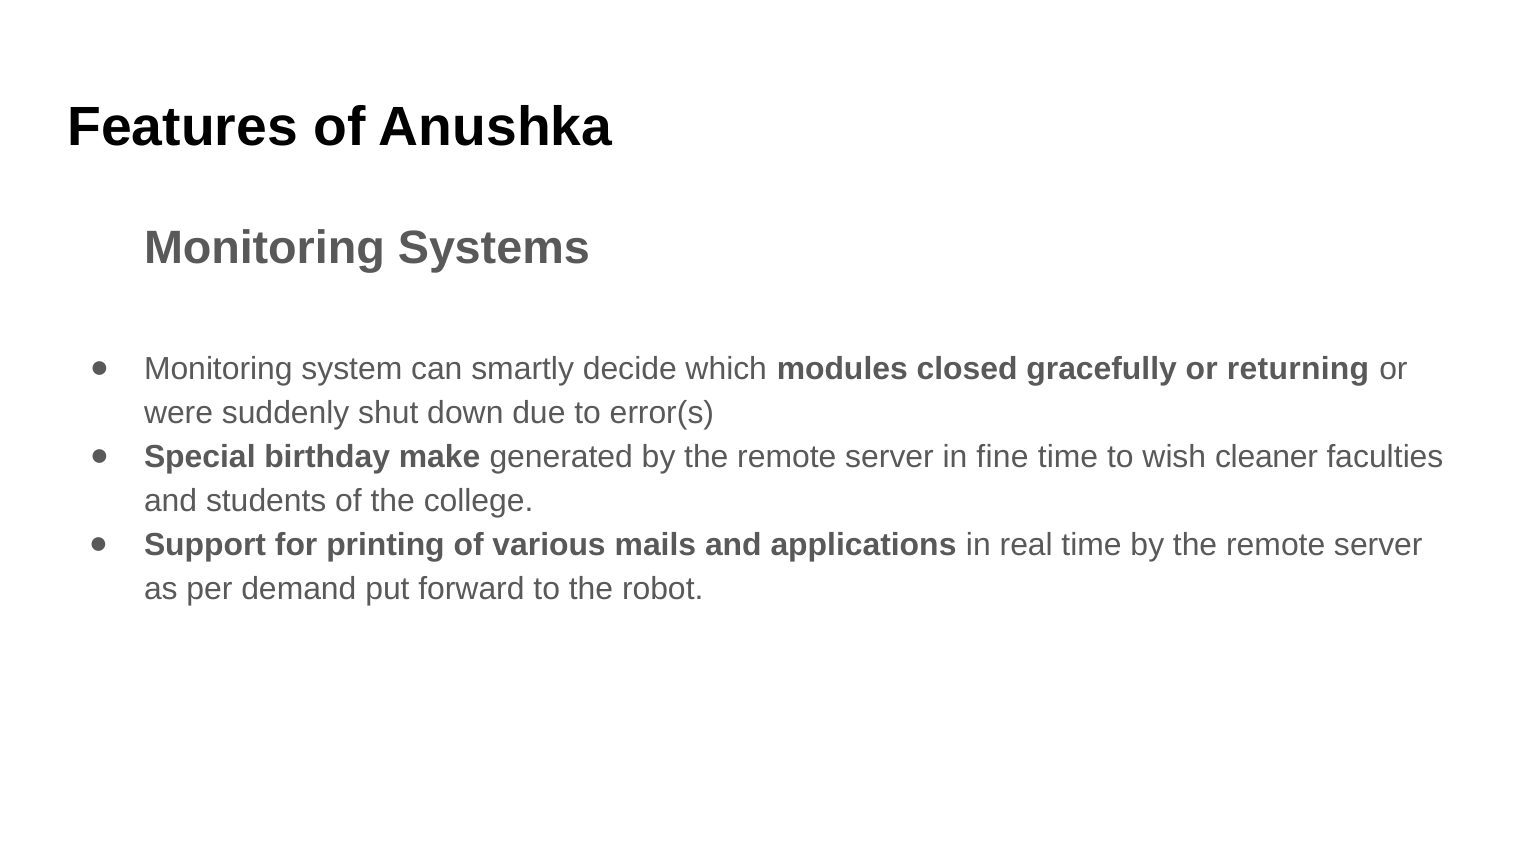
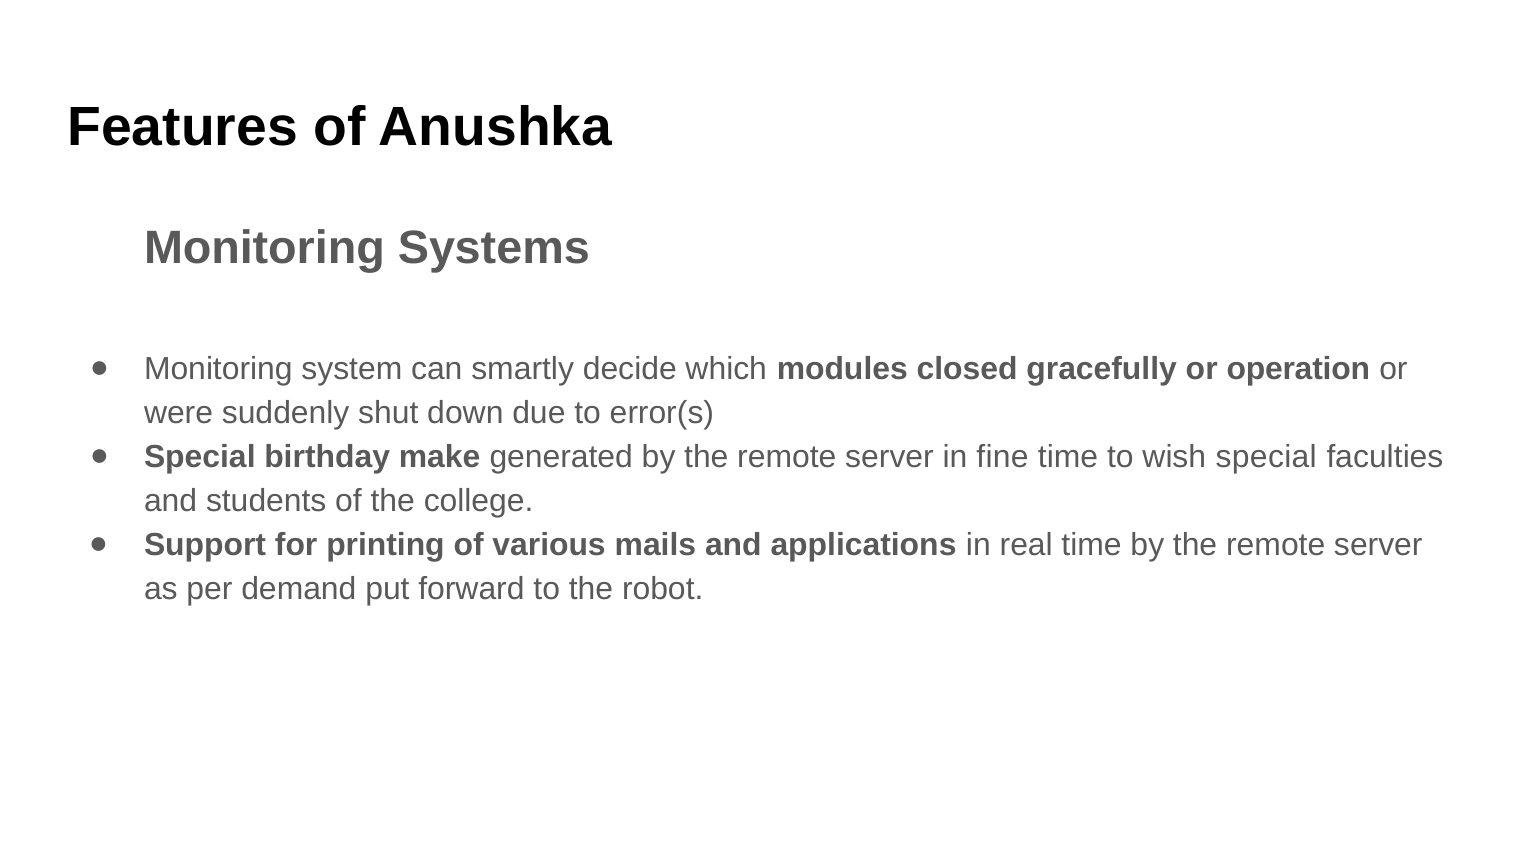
returning: returning -> operation
wish cleaner: cleaner -> special
